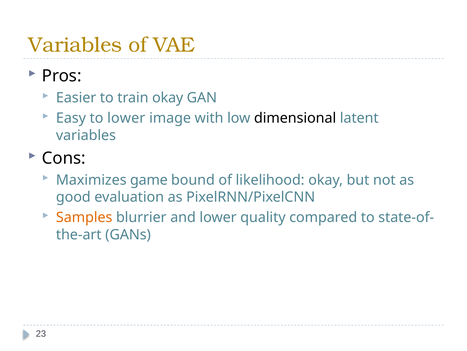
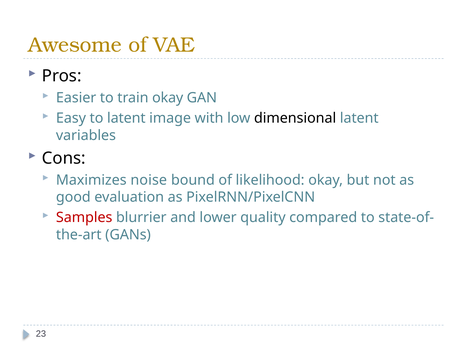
Variables at (75, 45): Variables -> Awesome
to lower: lower -> latent
game: game -> noise
Samples colour: orange -> red
